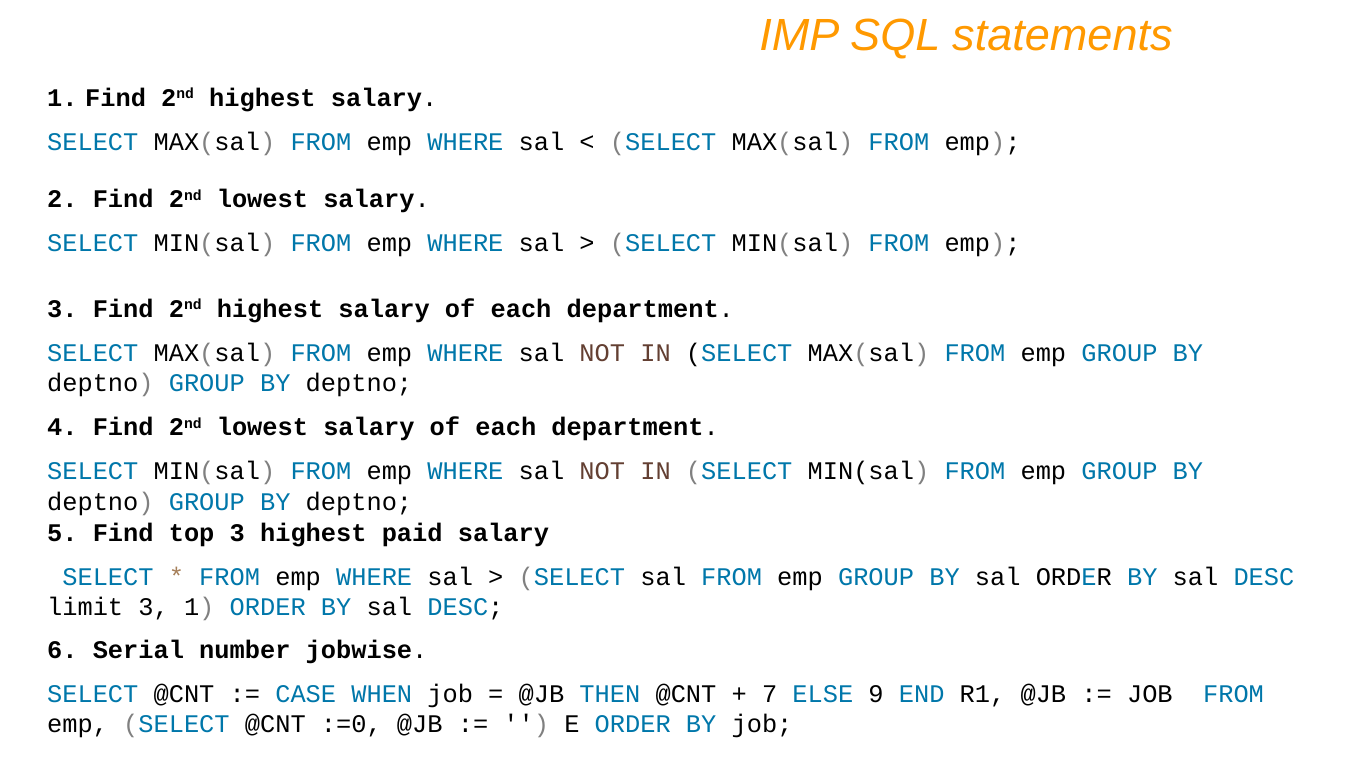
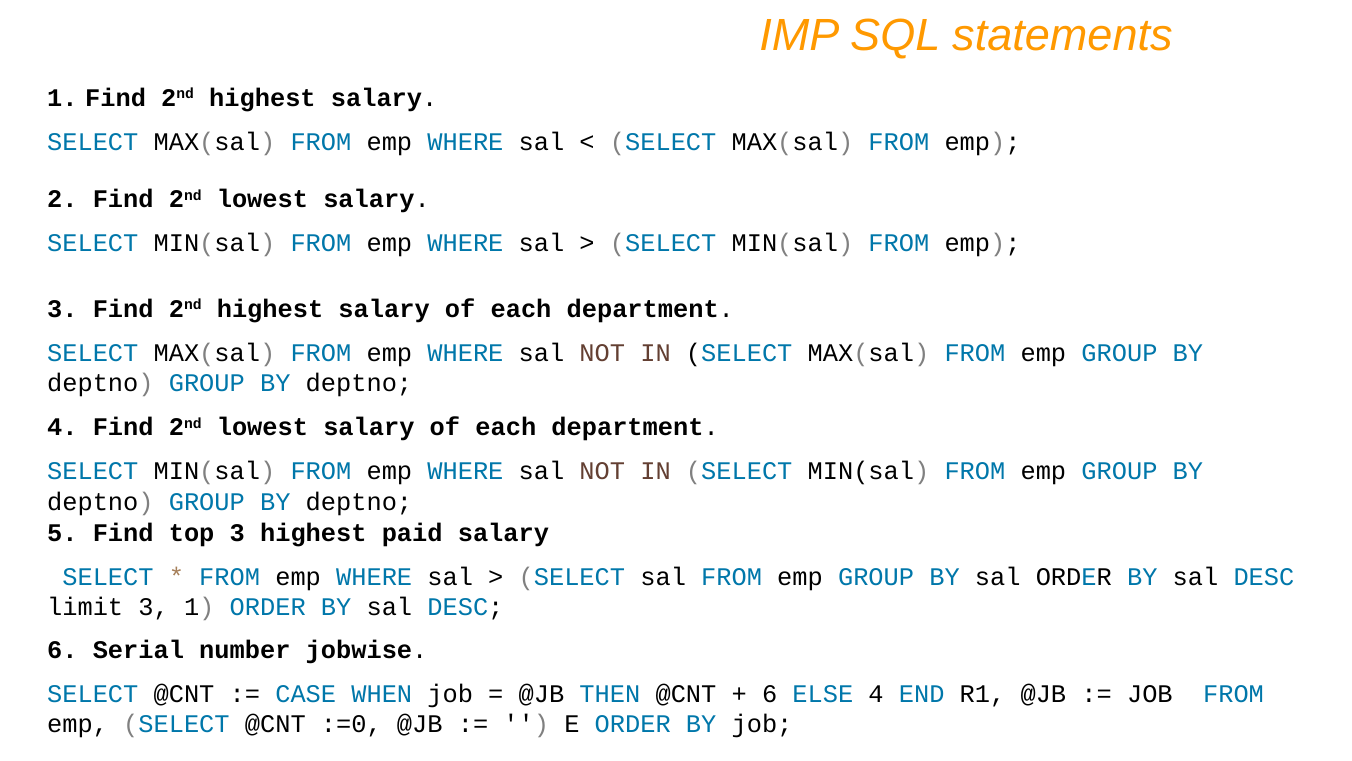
7 at (770, 694): 7 -> 6
ELSE 9: 9 -> 4
